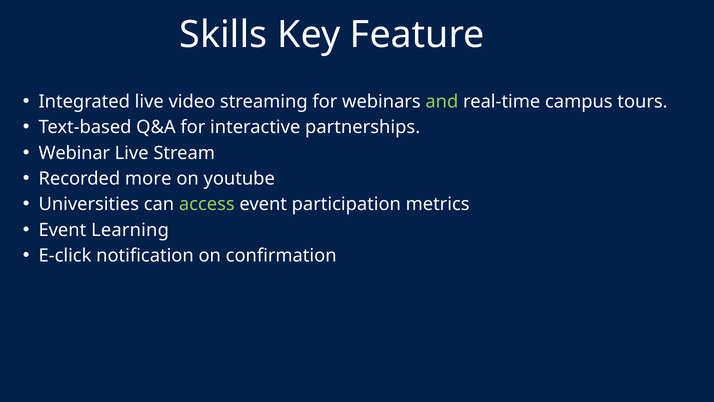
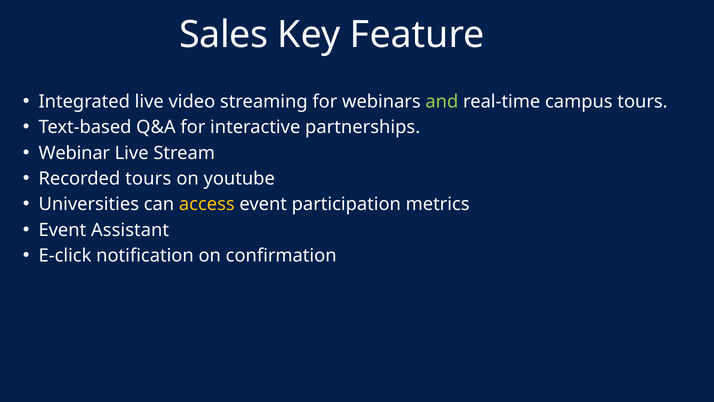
Skills: Skills -> Sales
Recorded more: more -> tours
access colour: light green -> yellow
Learning: Learning -> Assistant
